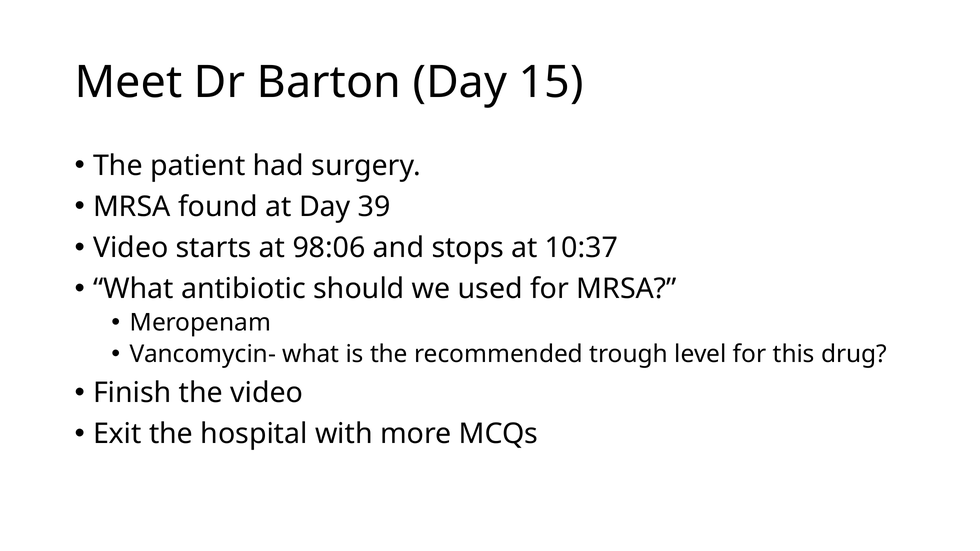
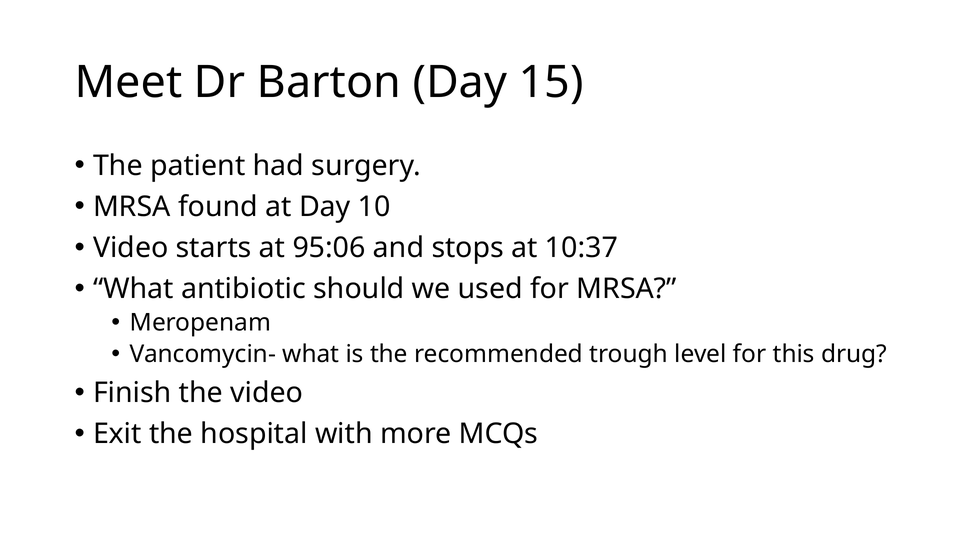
39: 39 -> 10
98:06: 98:06 -> 95:06
